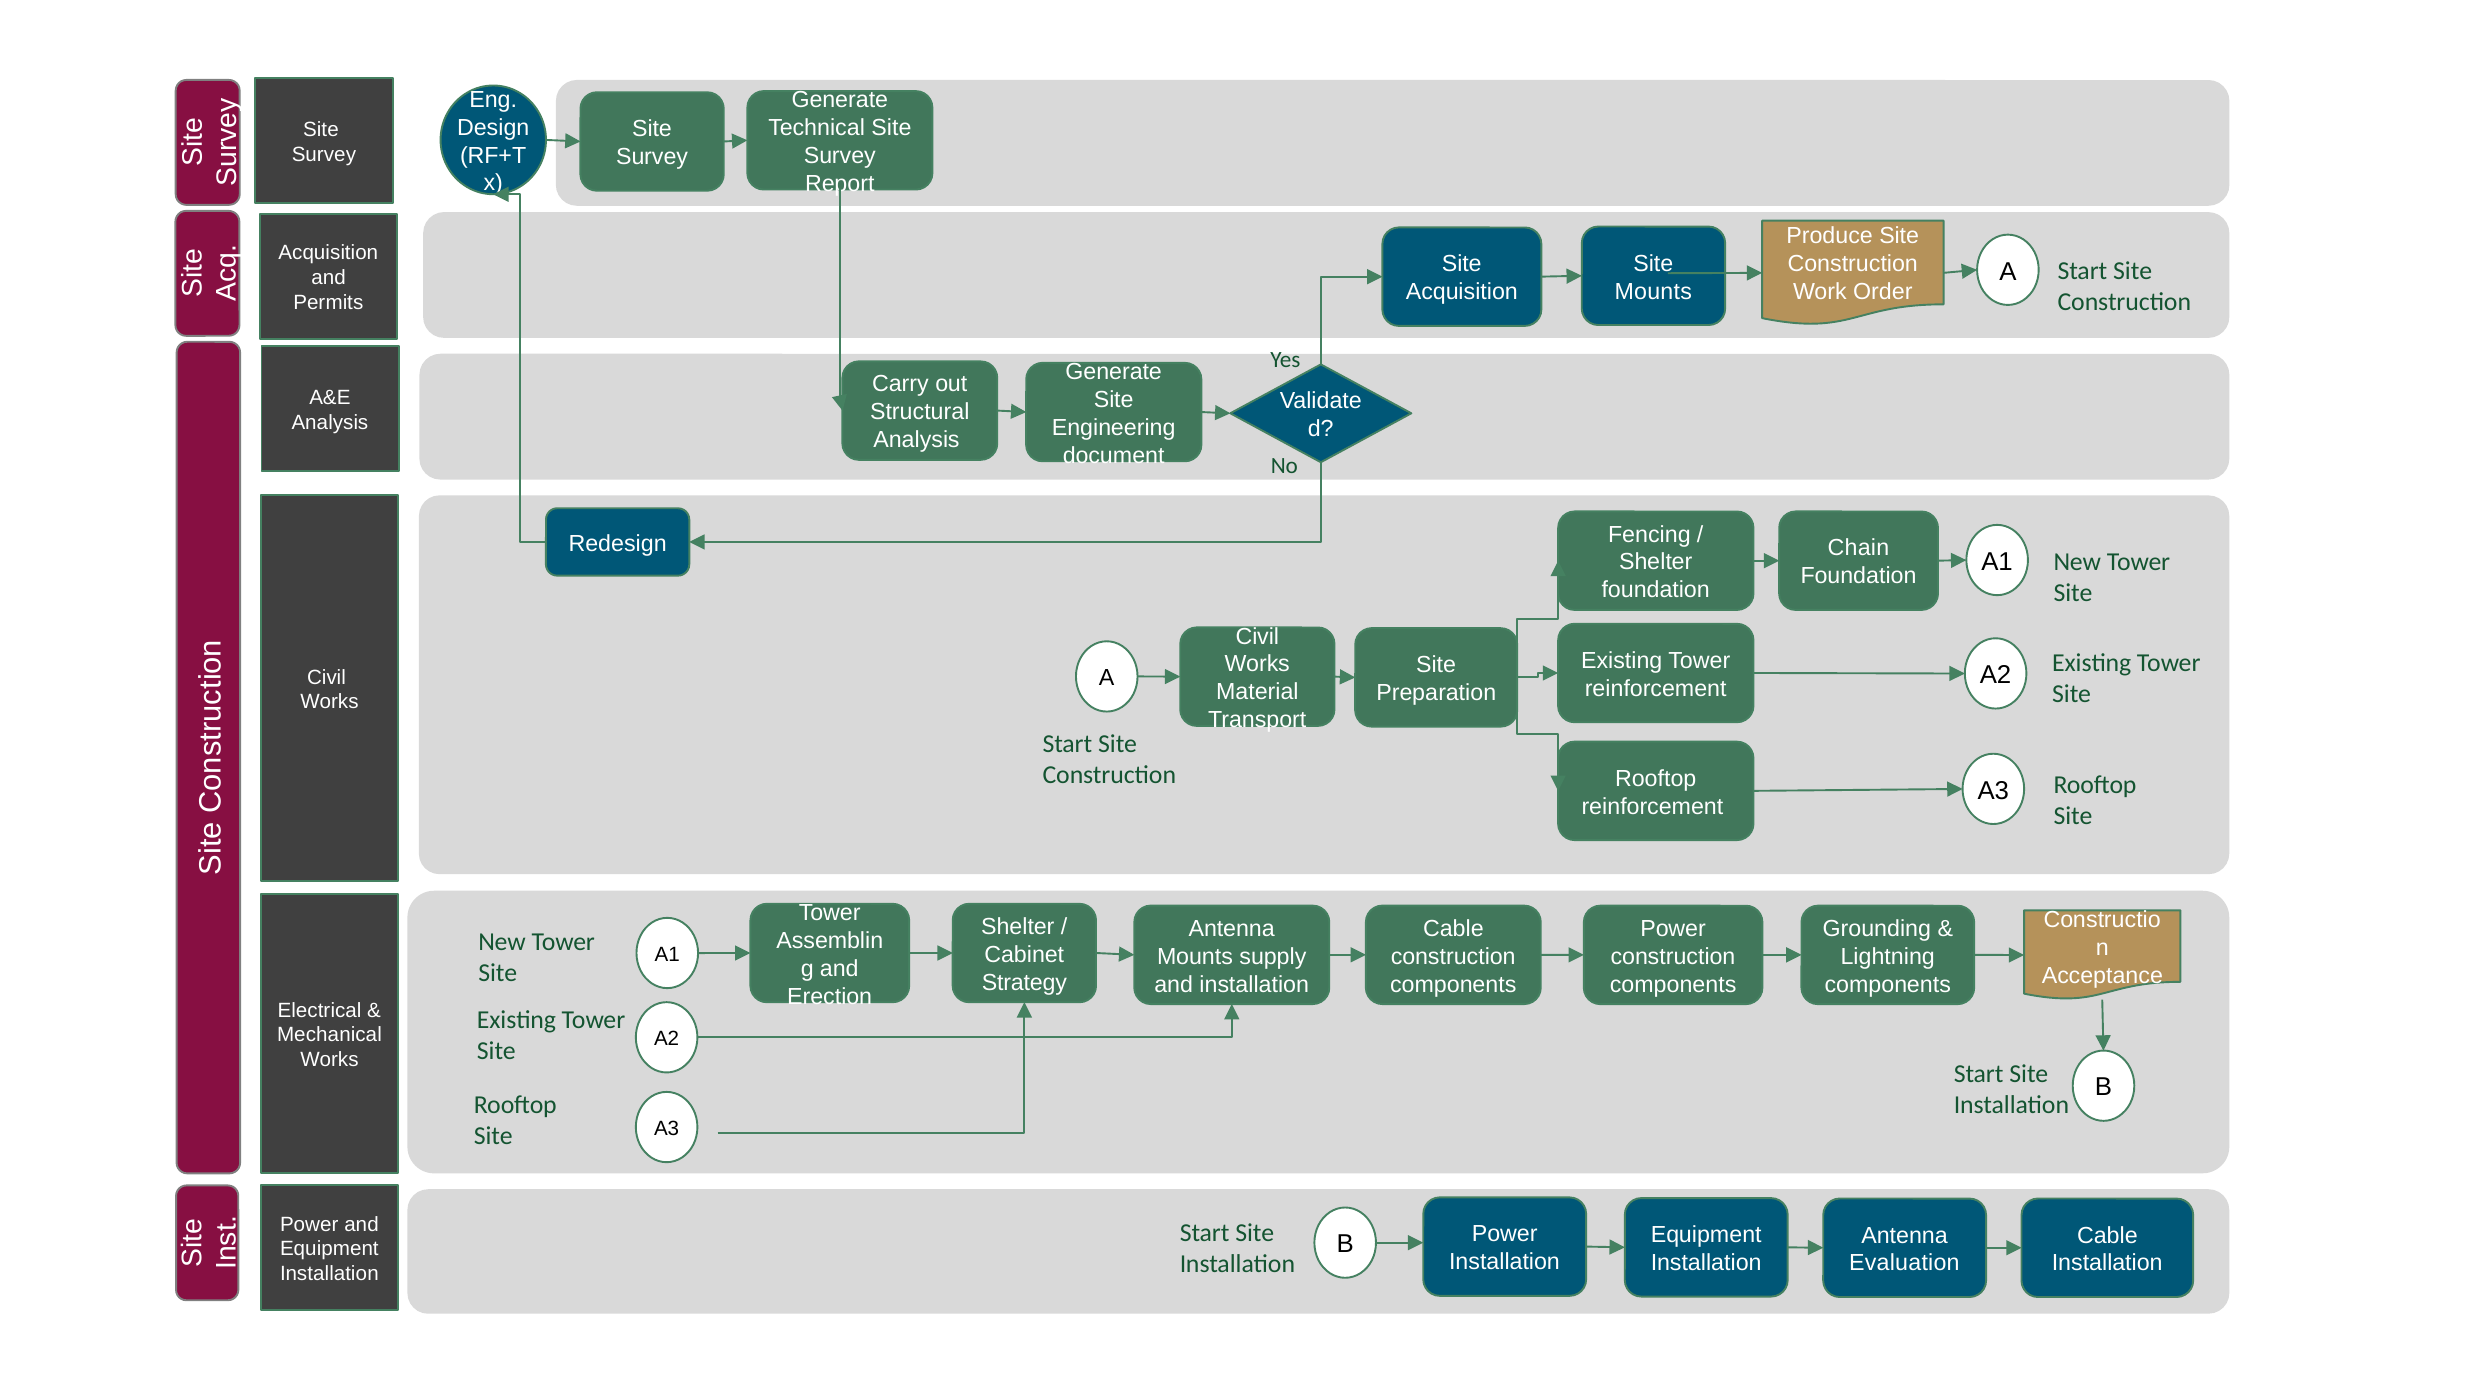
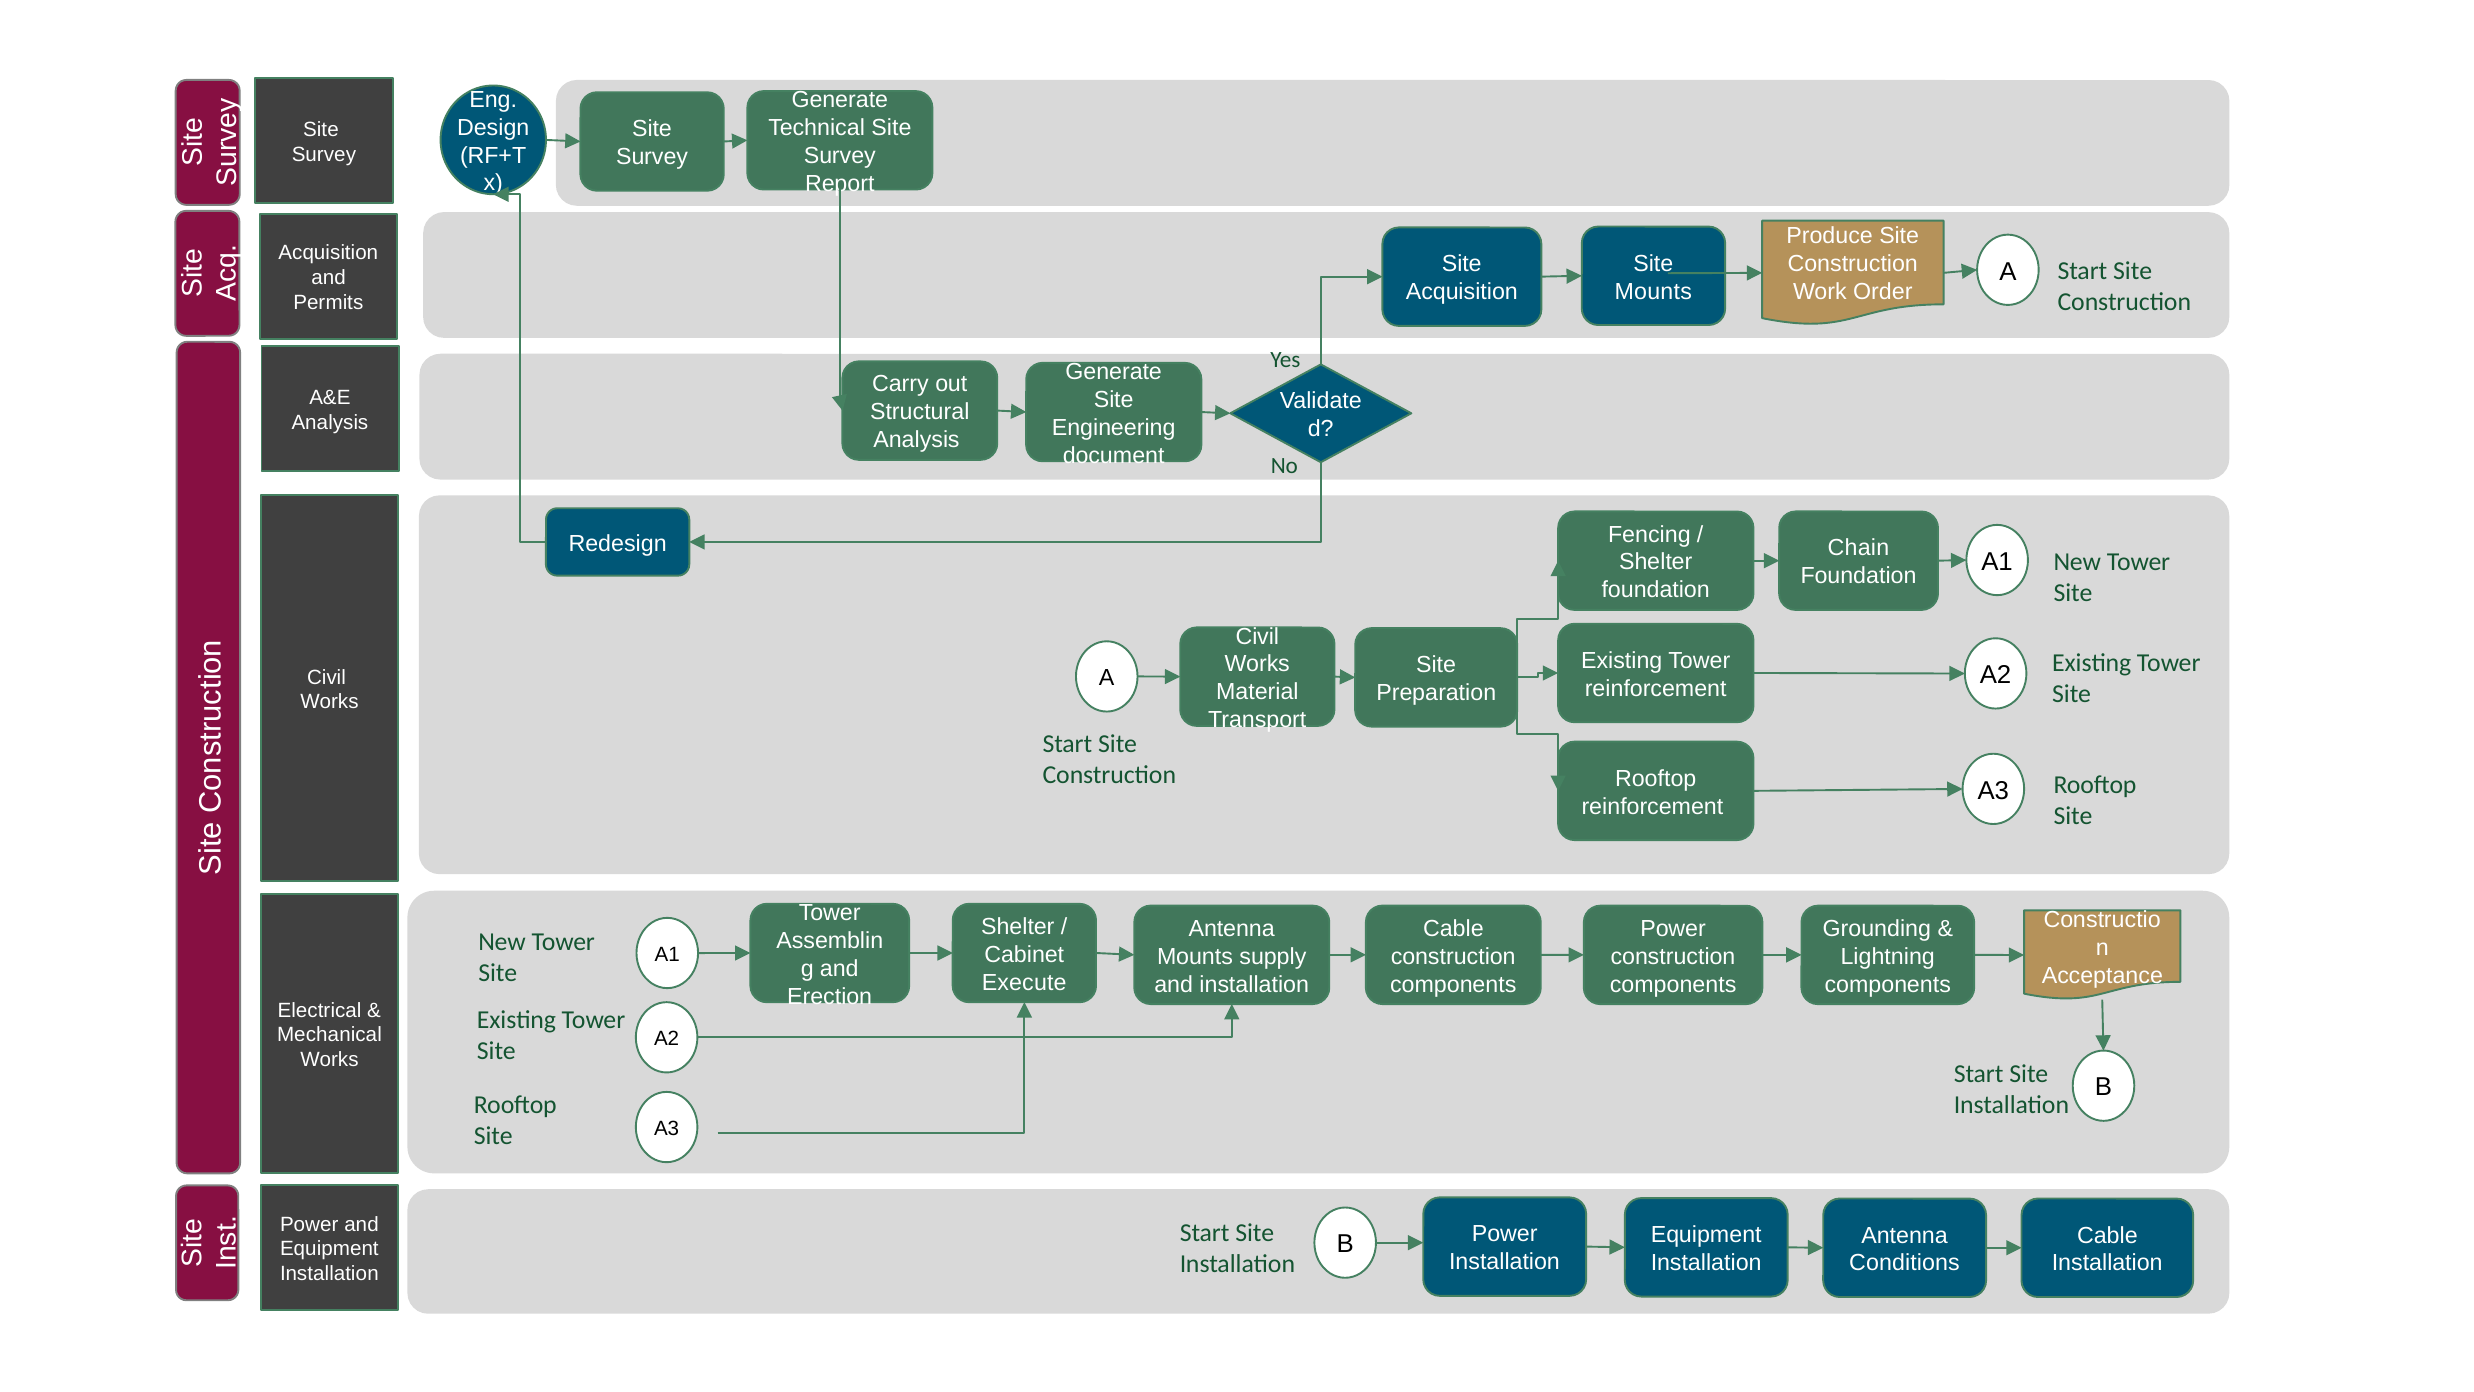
Strategy: Strategy -> Execute
Evaluation: Evaluation -> Conditions
